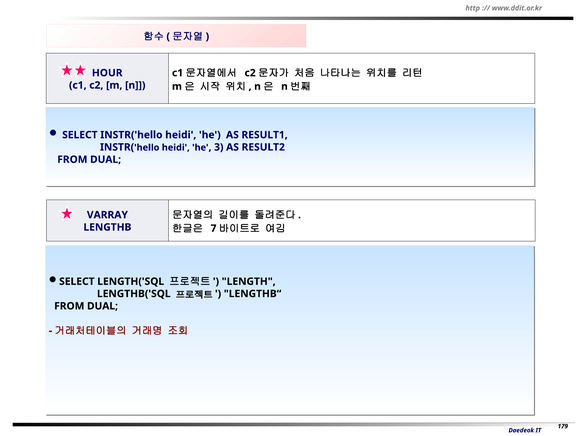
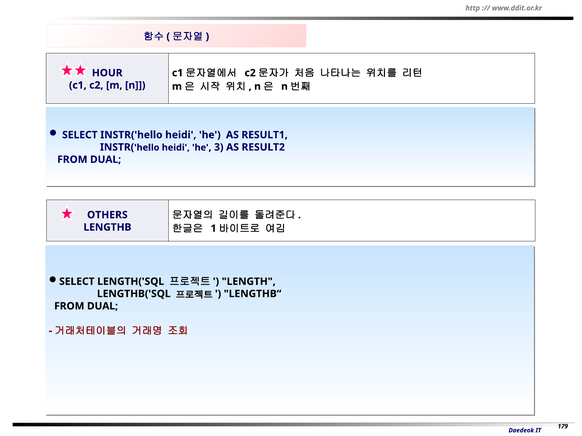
VARRAY: VARRAY -> OTHERS
7: 7 -> 1
